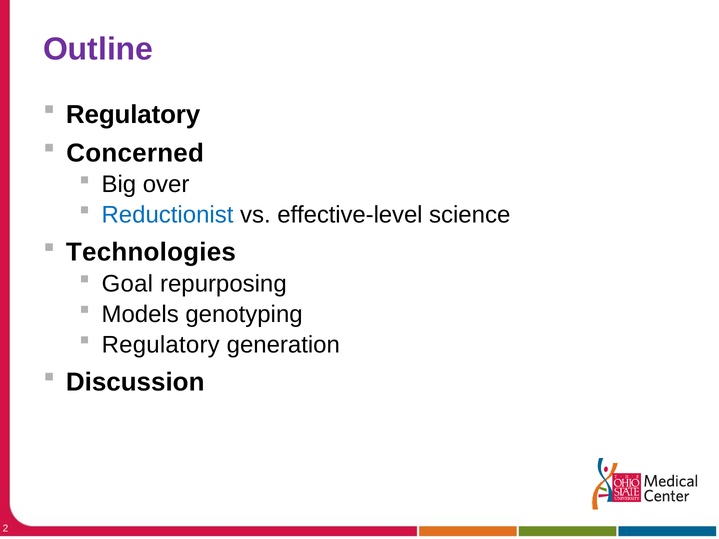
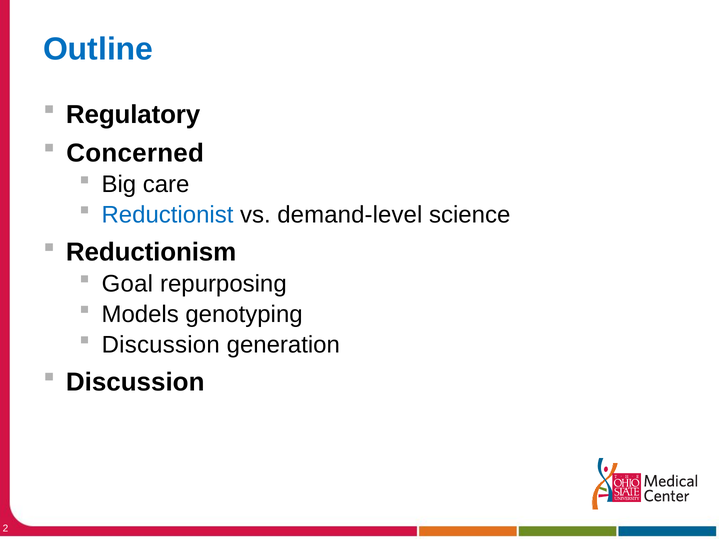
Outline colour: purple -> blue
over: over -> care
effective-level: effective-level -> demand-level
Technologies: Technologies -> Reductionism
Regulatory at (161, 345): Regulatory -> Discussion
